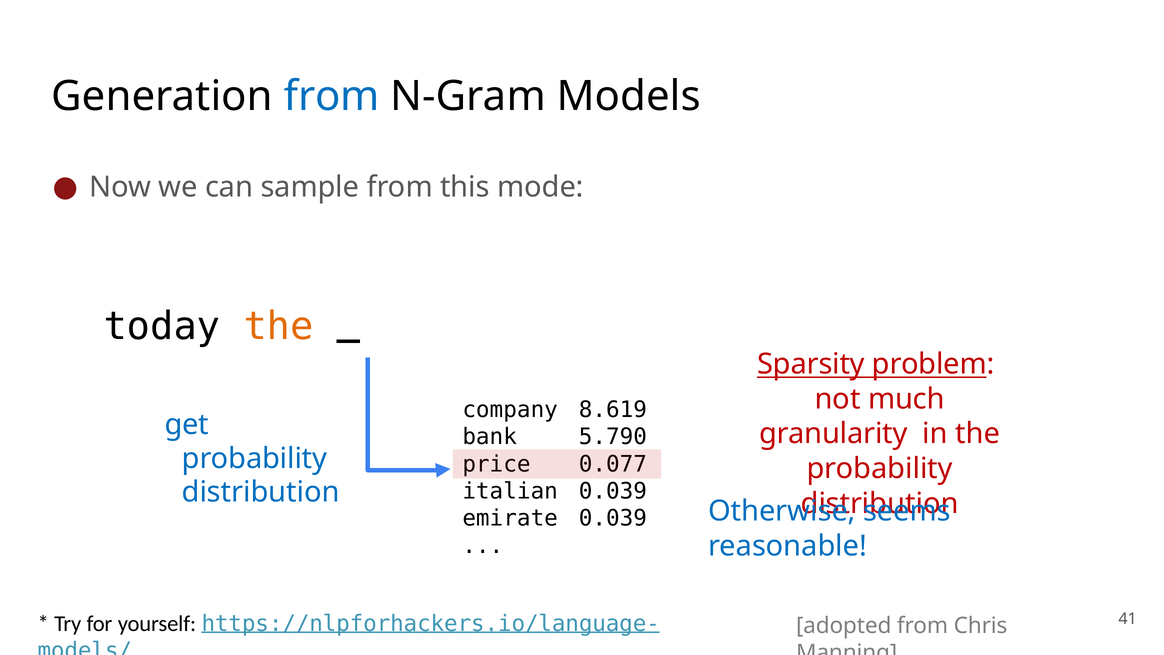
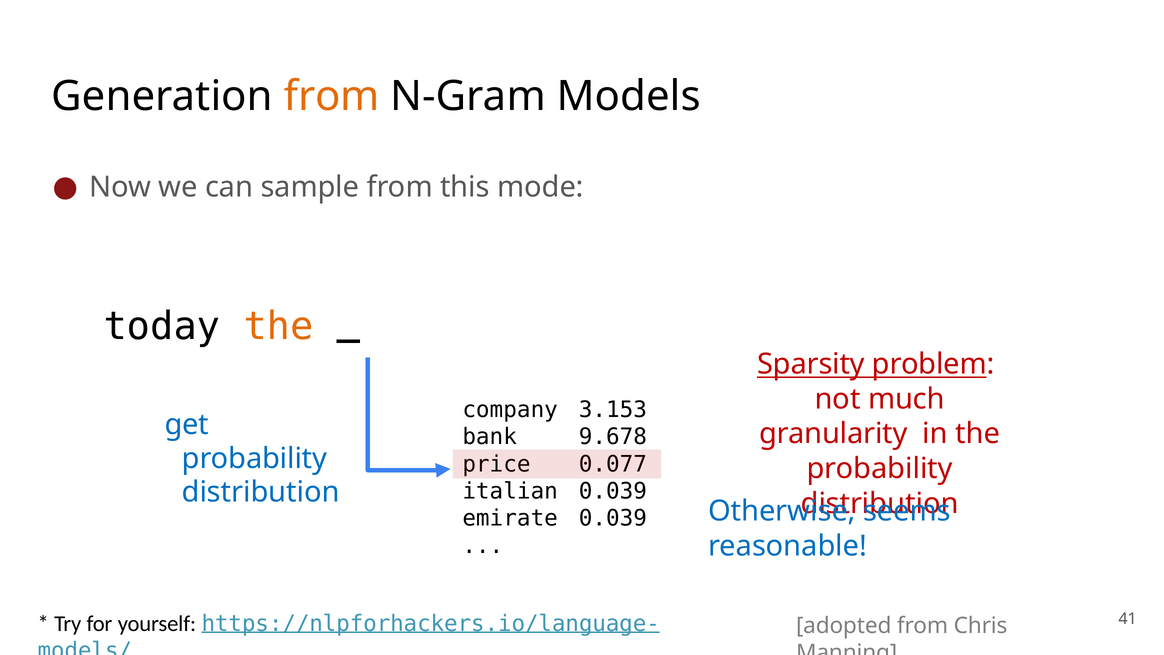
from at (332, 96) colour: blue -> orange
8.619: 8.619 -> 3.153
5.790: 5.790 -> 9.678
